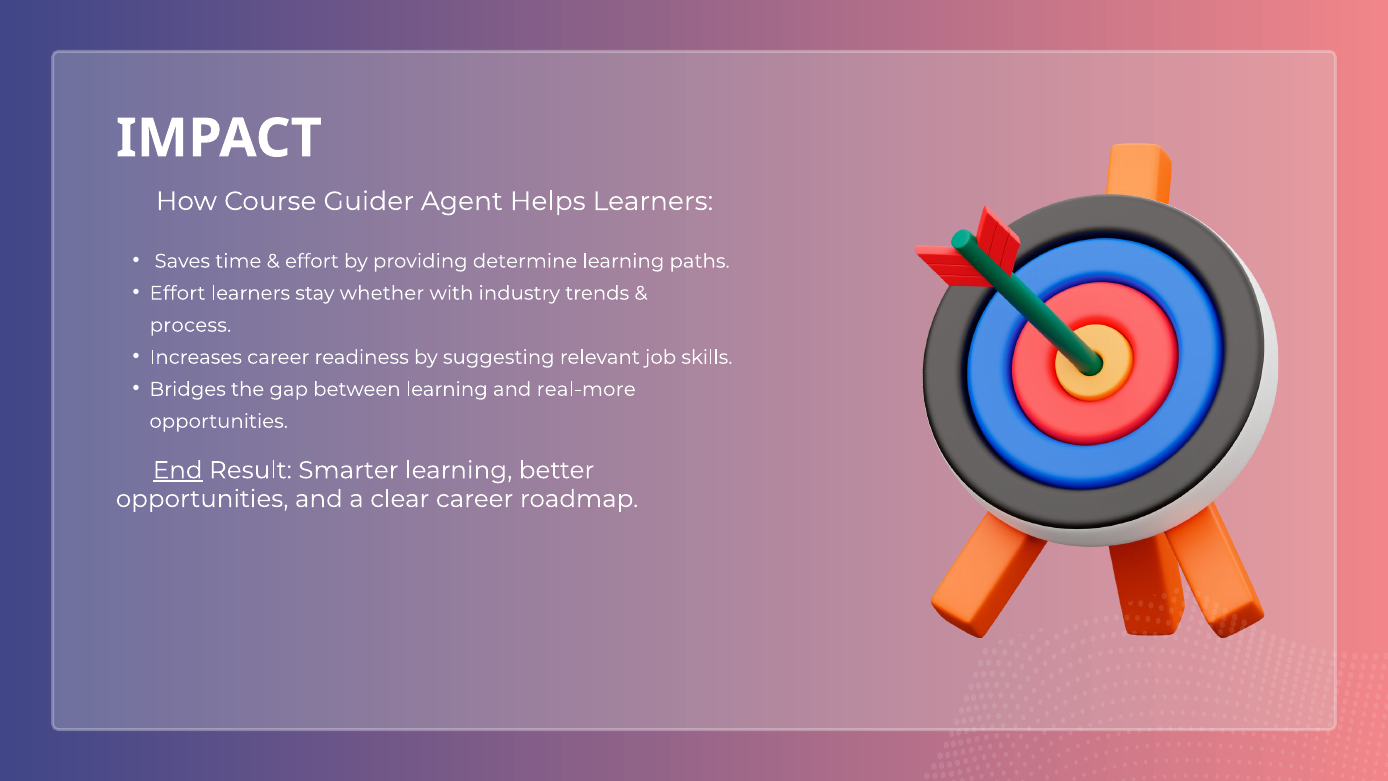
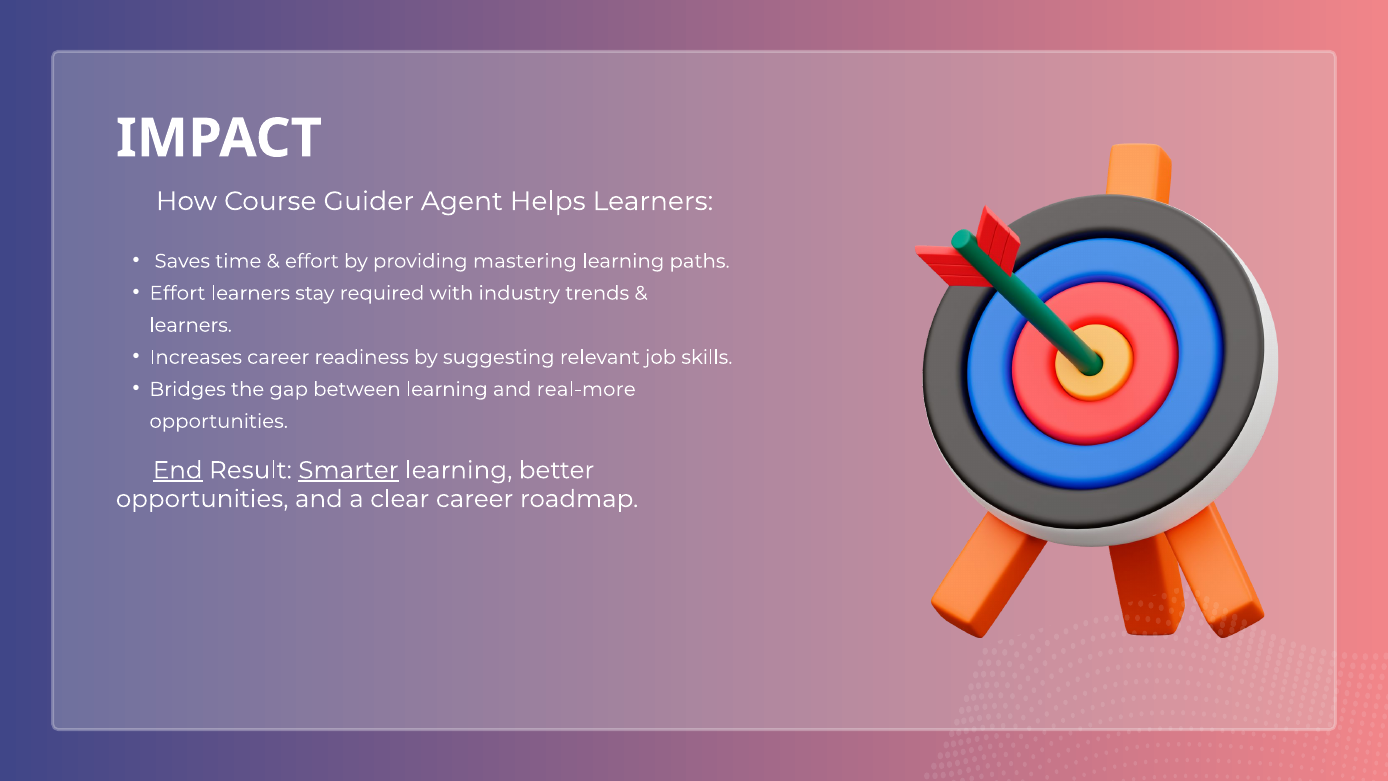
determine: determine -> mastering
whether: whether -> required
process at (190, 325): process -> learners
Smarter underline: none -> present
